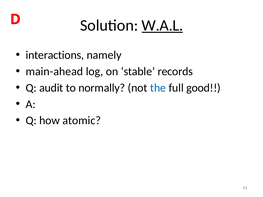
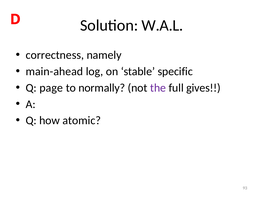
W.A.L underline: present -> none
interactions: interactions -> correctness
records: records -> specific
audit: audit -> page
the colour: blue -> purple
good: good -> gives
